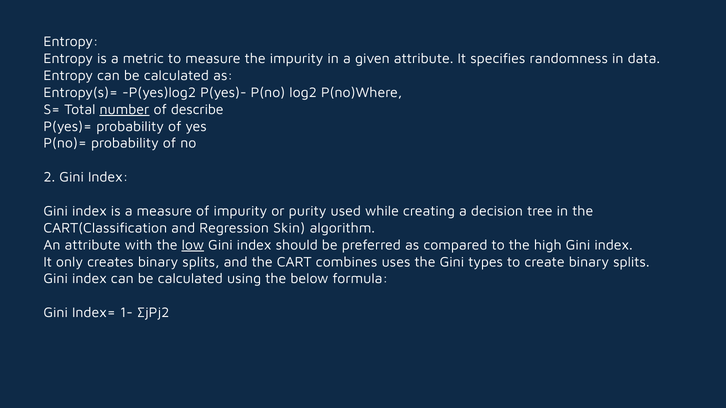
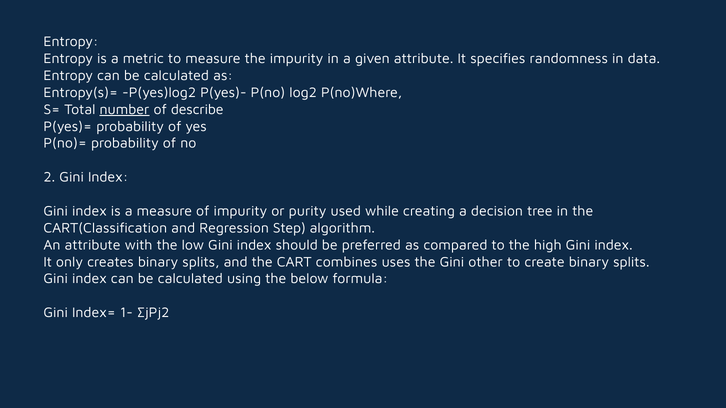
Skin: Skin -> Step
low underline: present -> none
types: types -> other
